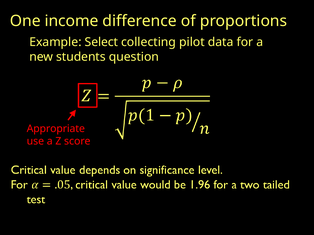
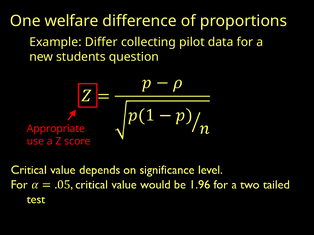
income: income -> welfare
Select: Select -> Differ
